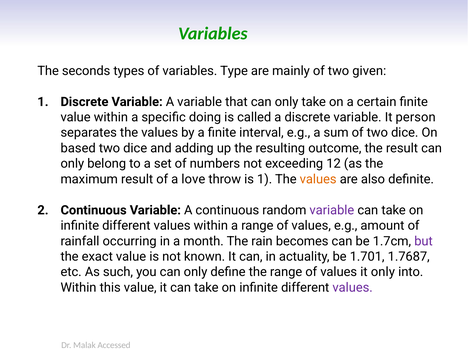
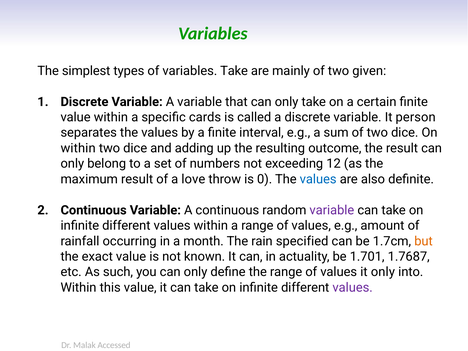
seconds: seconds -> simplest
variables Type: Type -> Take
doing: doing -> cards
based at (78, 148): based -> within
is 1: 1 -> 0
values at (318, 179) colour: orange -> blue
becomes: becomes -> specified
but colour: purple -> orange
